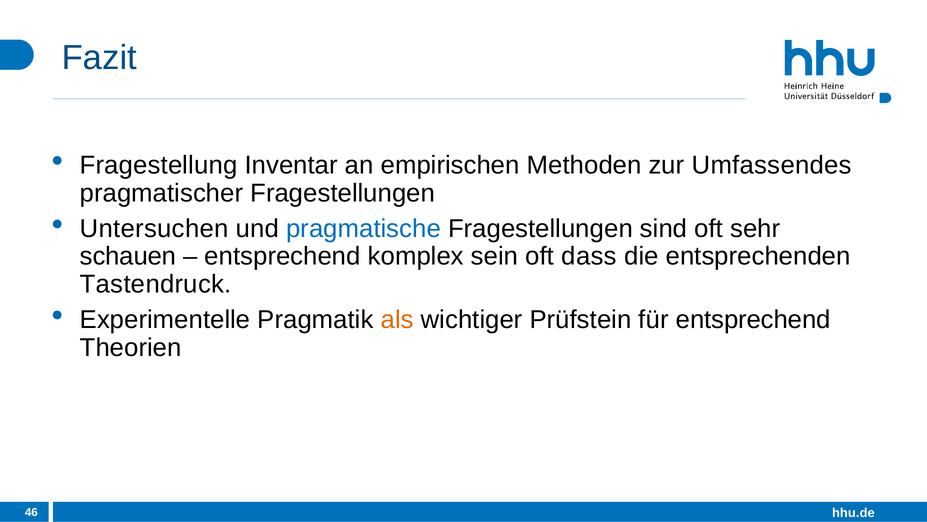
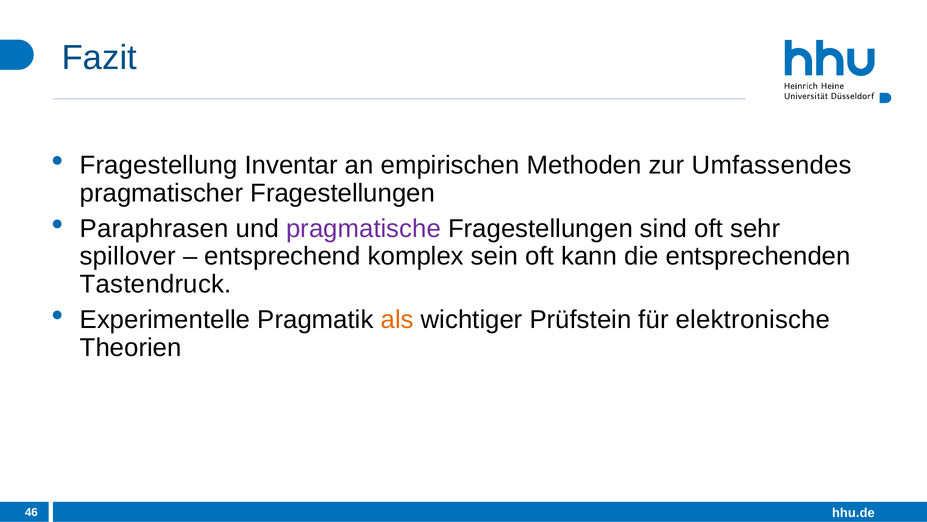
Untersuchen: Untersuchen -> Paraphrasen
pragmatische colour: blue -> purple
schauen: schauen -> spillover
dass: dass -> kann
für entsprechend: entsprechend -> elektronische
